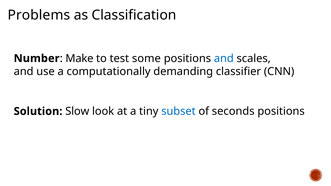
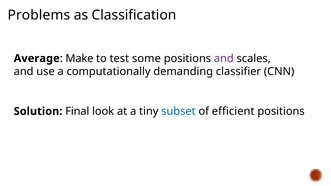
Number: Number -> Average
and at (224, 58) colour: blue -> purple
Slow: Slow -> Final
seconds: seconds -> efficient
